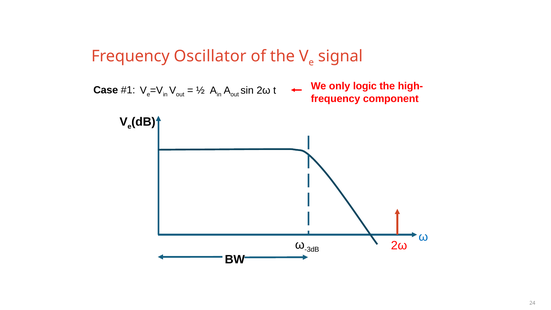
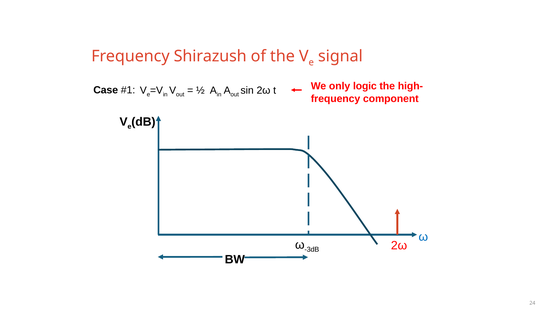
Oscillator: Oscillator -> Shirazush
